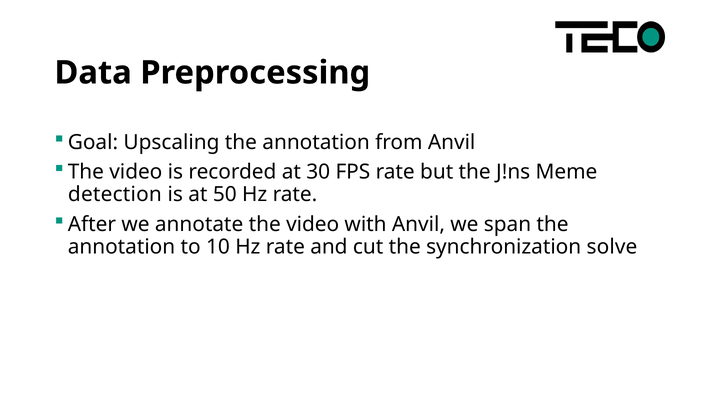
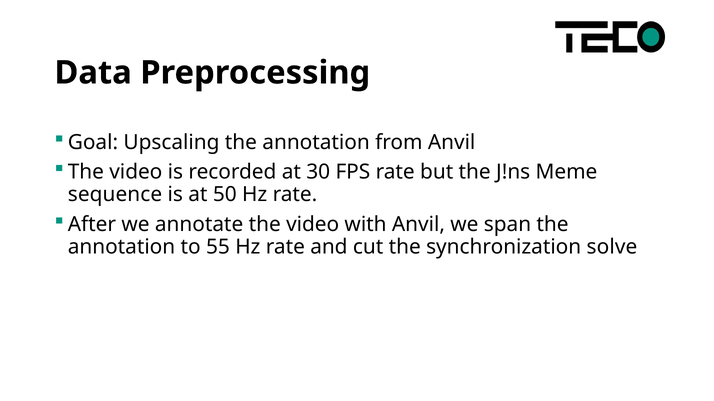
detection: detection -> sequence
10: 10 -> 55
